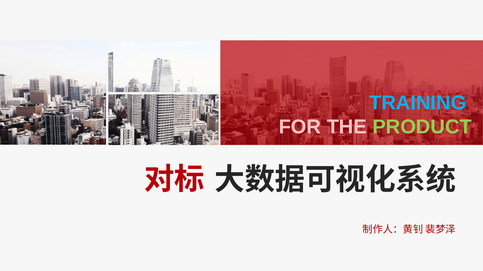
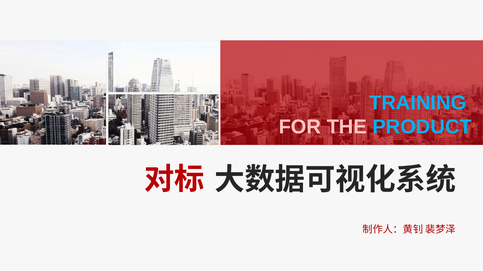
PRODUCT colour: light green -> light blue
